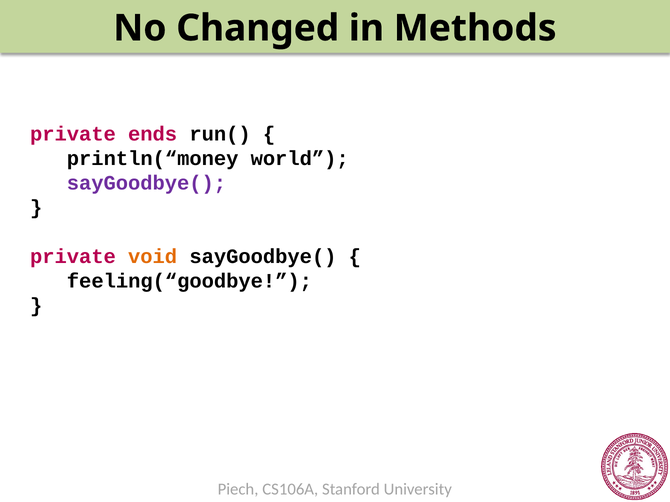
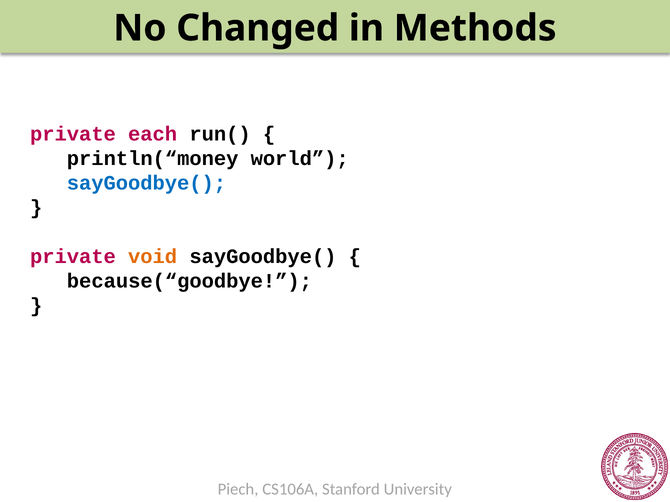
ends: ends -> each
sayGoodbye( at (147, 183) colour: purple -> blue
feeling(“goodbye: feeling(“goodbye -> because(“goodbye
